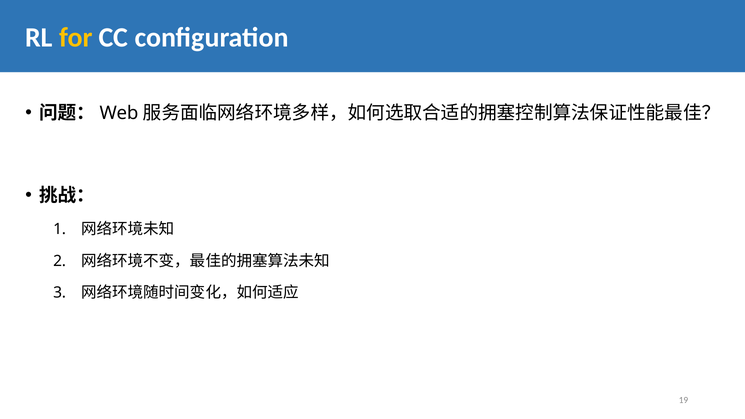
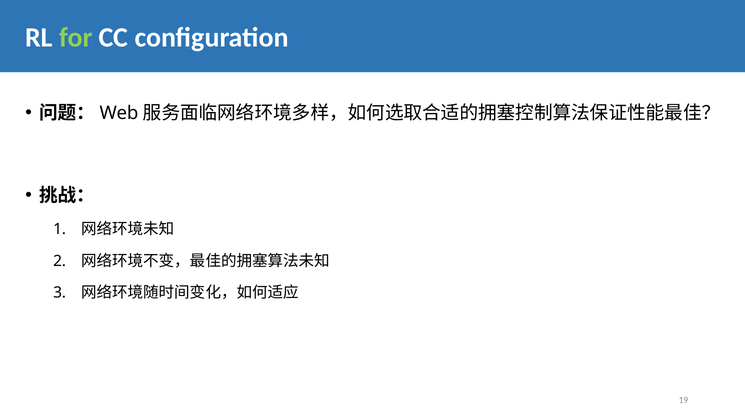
for colour: yellow -> light green
